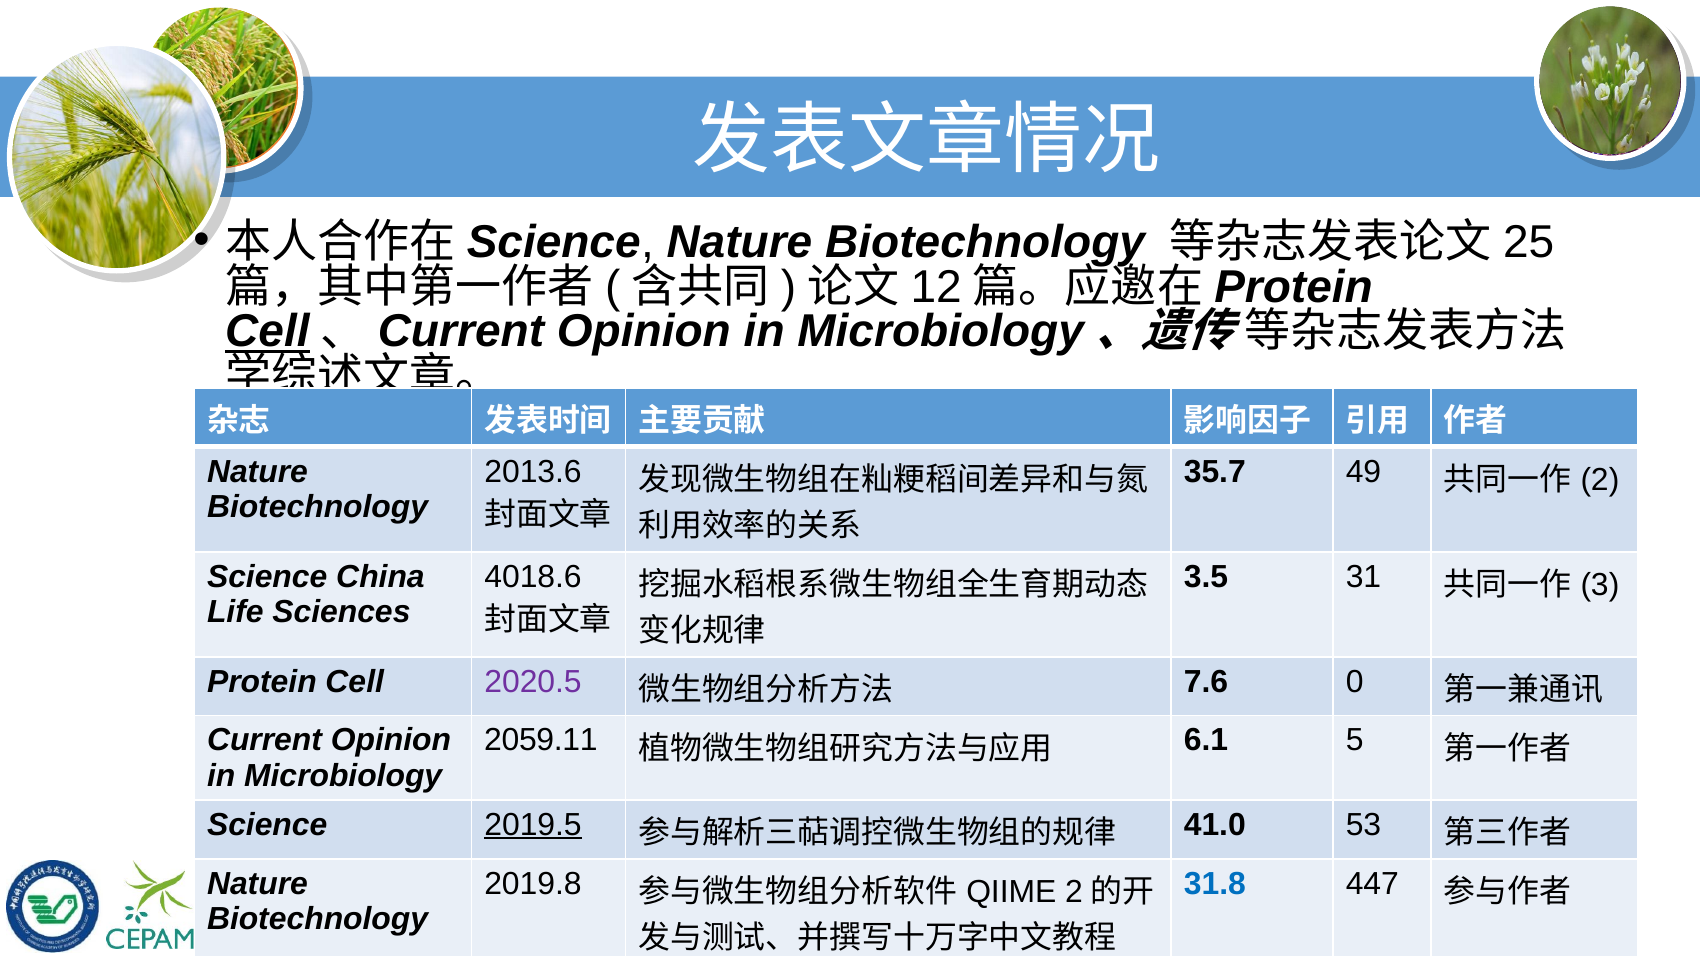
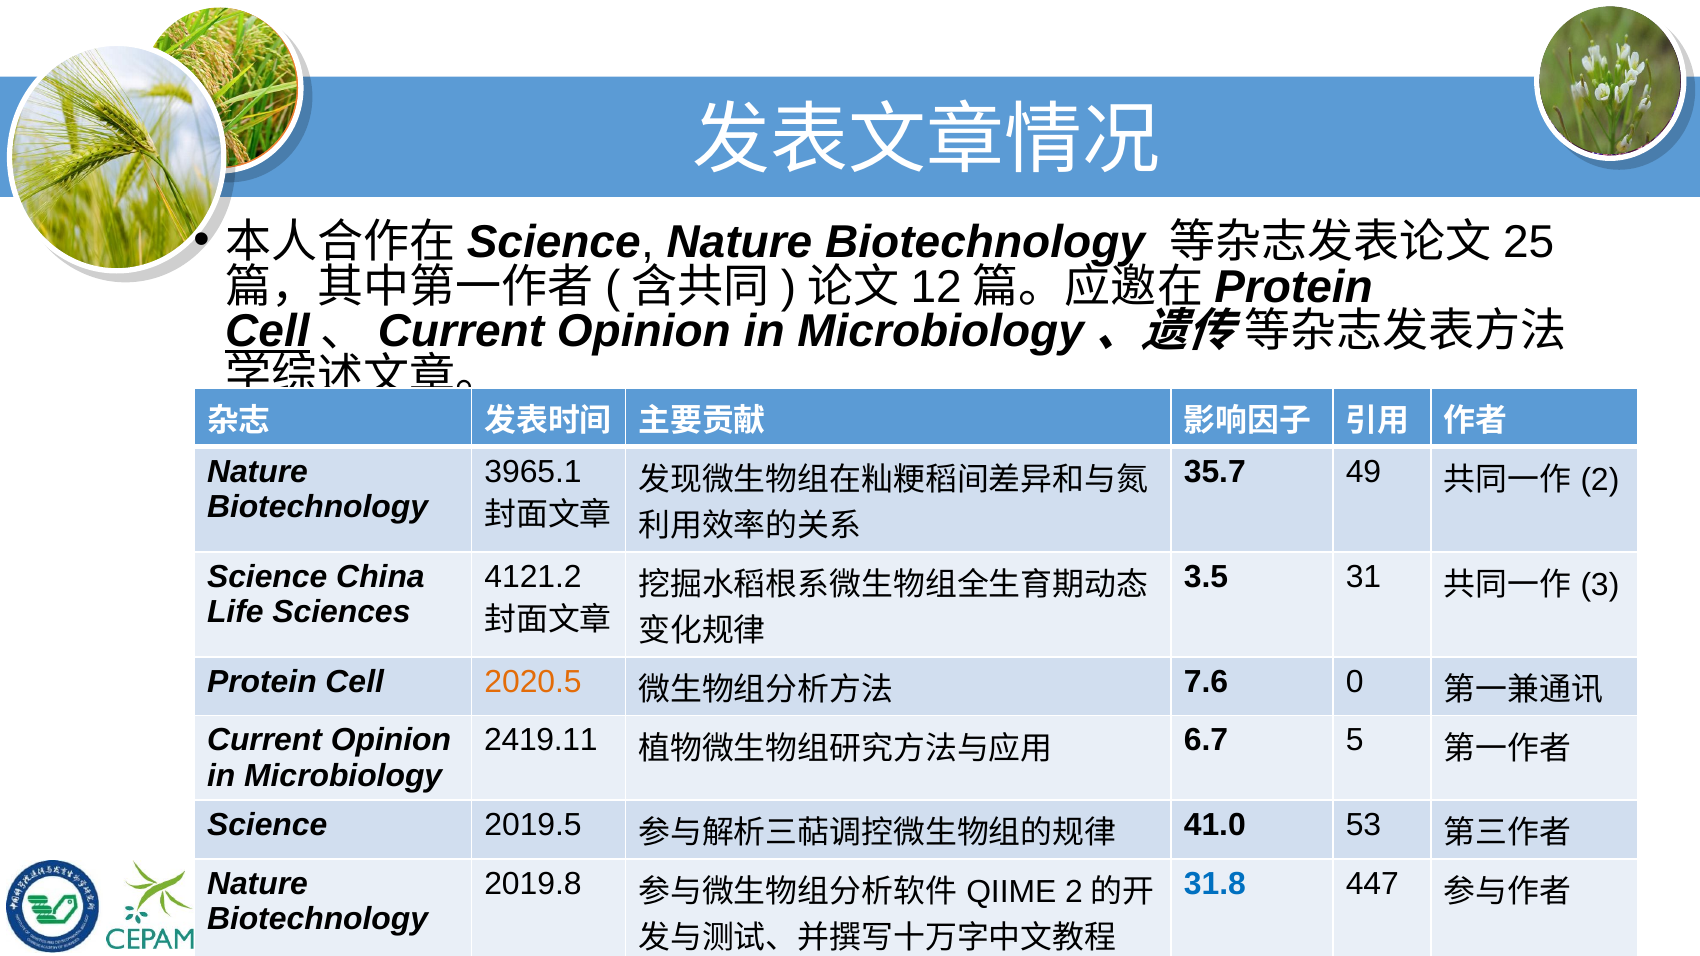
2013.6: 2013.6 -> 3965.1
4018.6: 4018.6 -> 4121.2
2020.5 colour: purple -> orange
2059.11: 2059.11 -> 2419.11
6.1: 6.1 -> 6.7
2019.5 underline: present -> none
